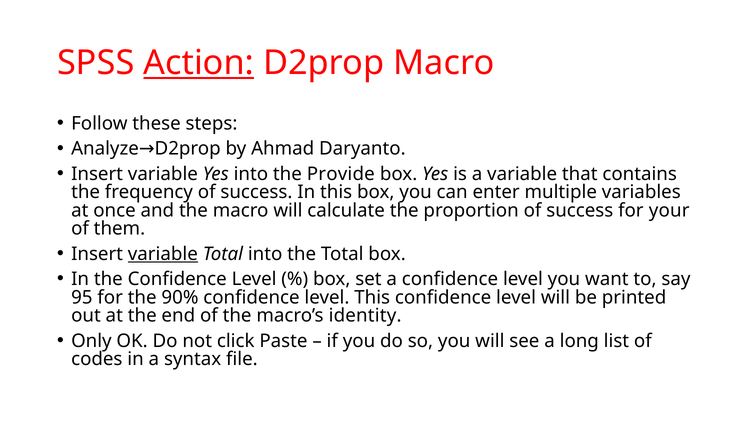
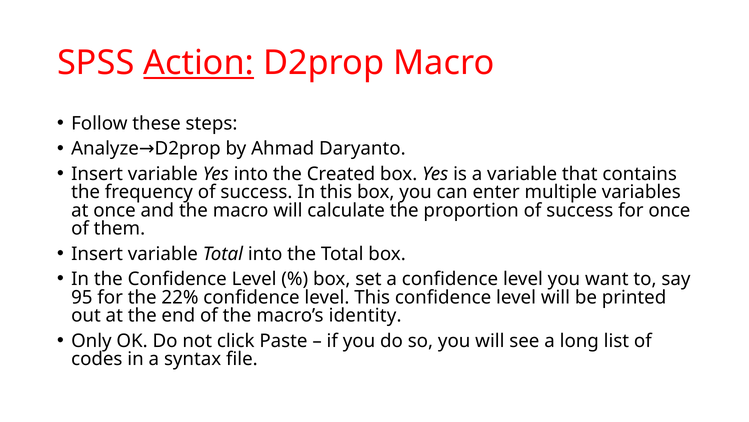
Provide: Provide -> Created
for your: your -> once
variable at (163, 254) underline: present -> none
90%: 90% -> 22%
